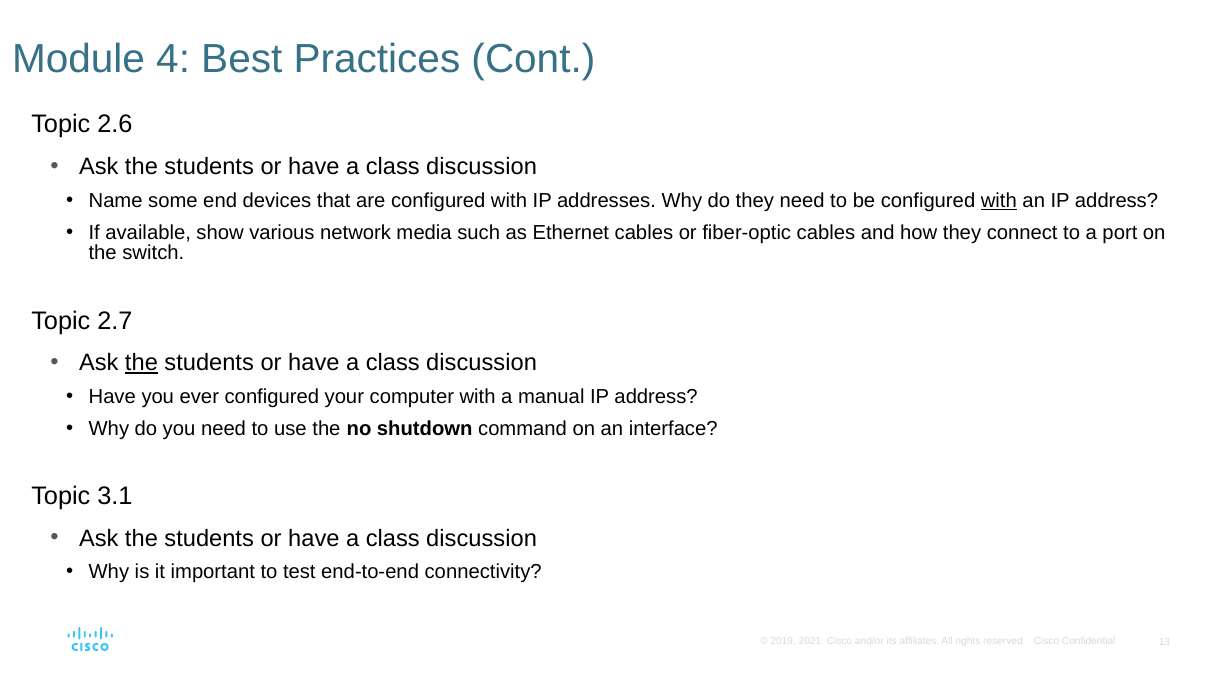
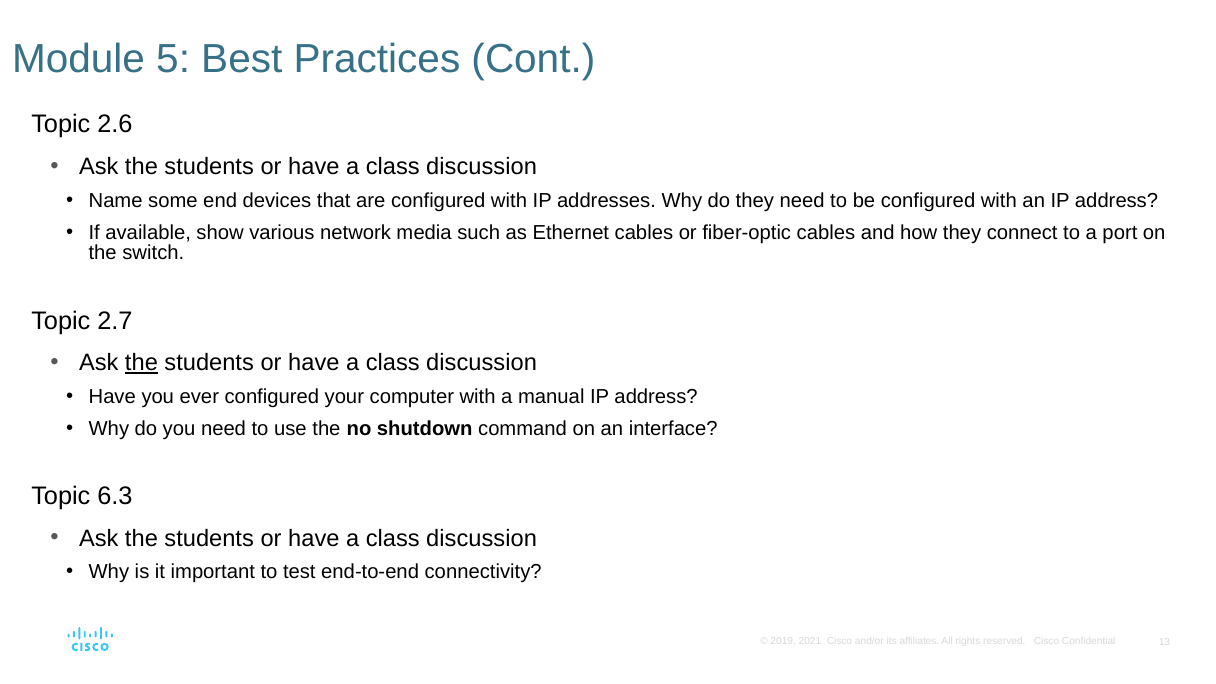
4: 4 -> 5
with at (999, 201) underline: present -> none
3.1: 3.1 -> 6.3
